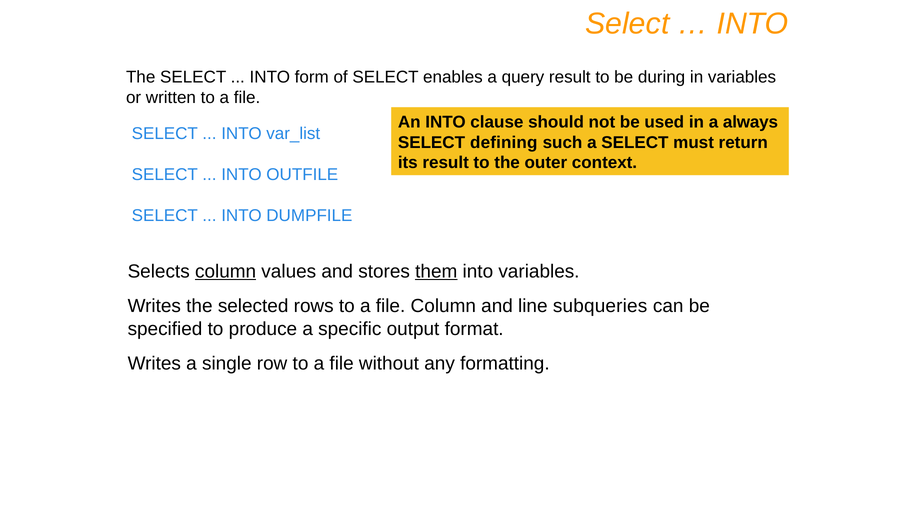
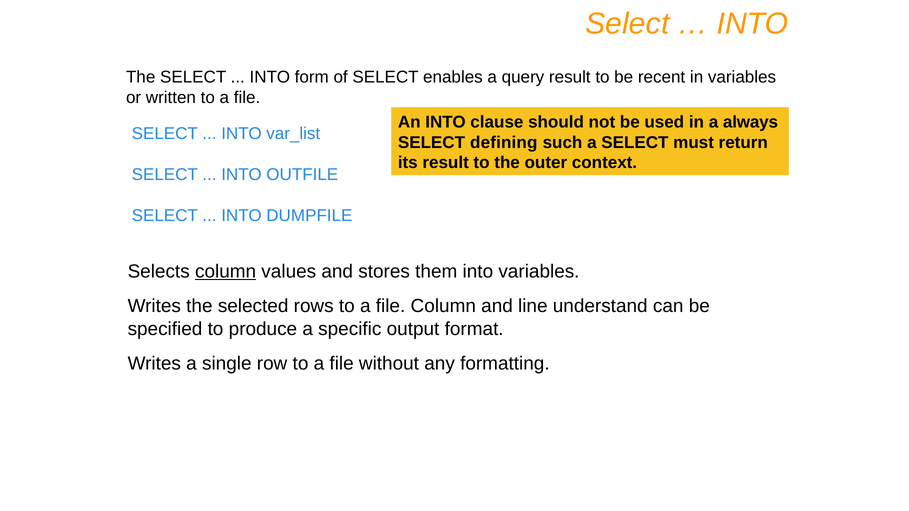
during: during -> recent
them underline: present -> none
subqueries: subqueries -> understand
